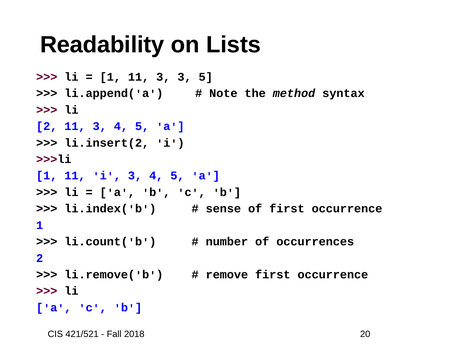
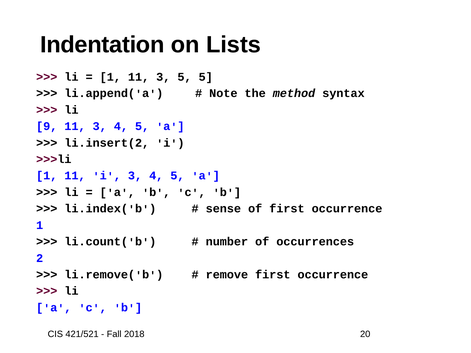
Readability: Readability -> Indentation
3 3: 3 -> 5
2 at (47, 126): 2 -> 9
